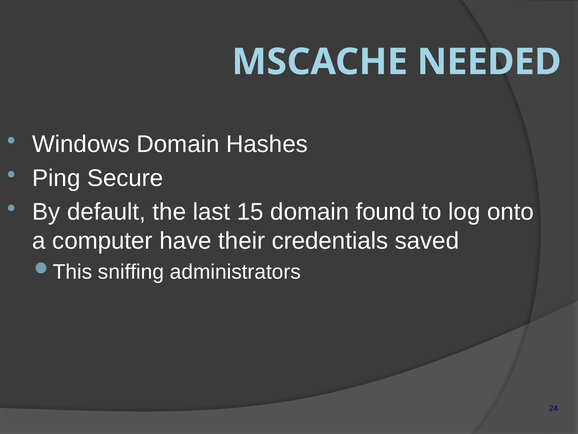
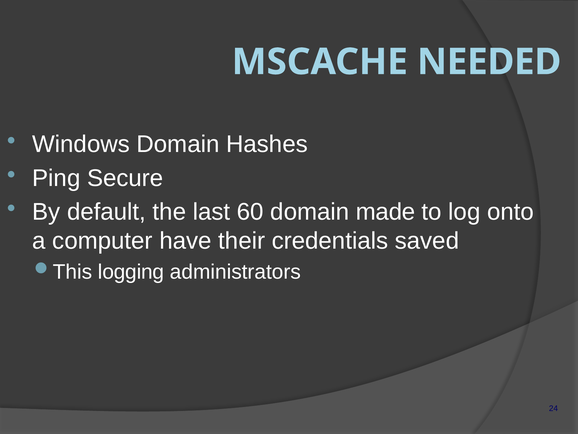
15: 15 -> 60
found: found -> made
sniffing: sniffing -> logging
